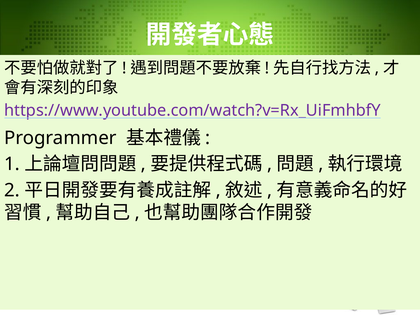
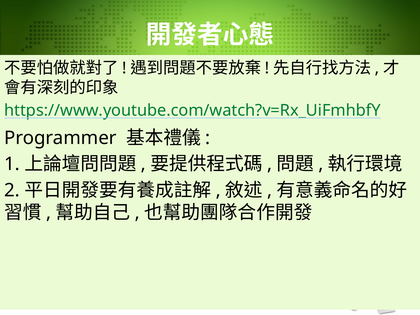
https://www.youtube.com/watch?v=Rx_UiFmhbfY colour: purple -> green
